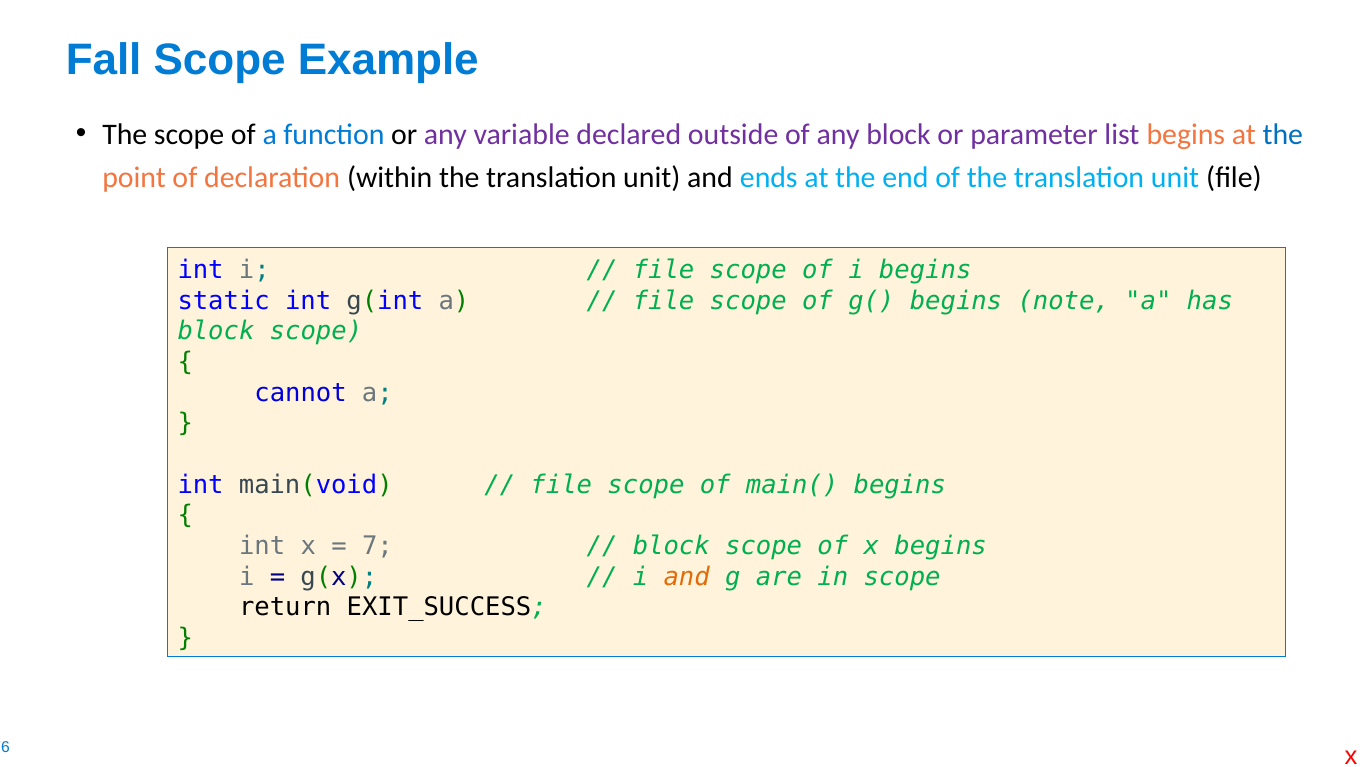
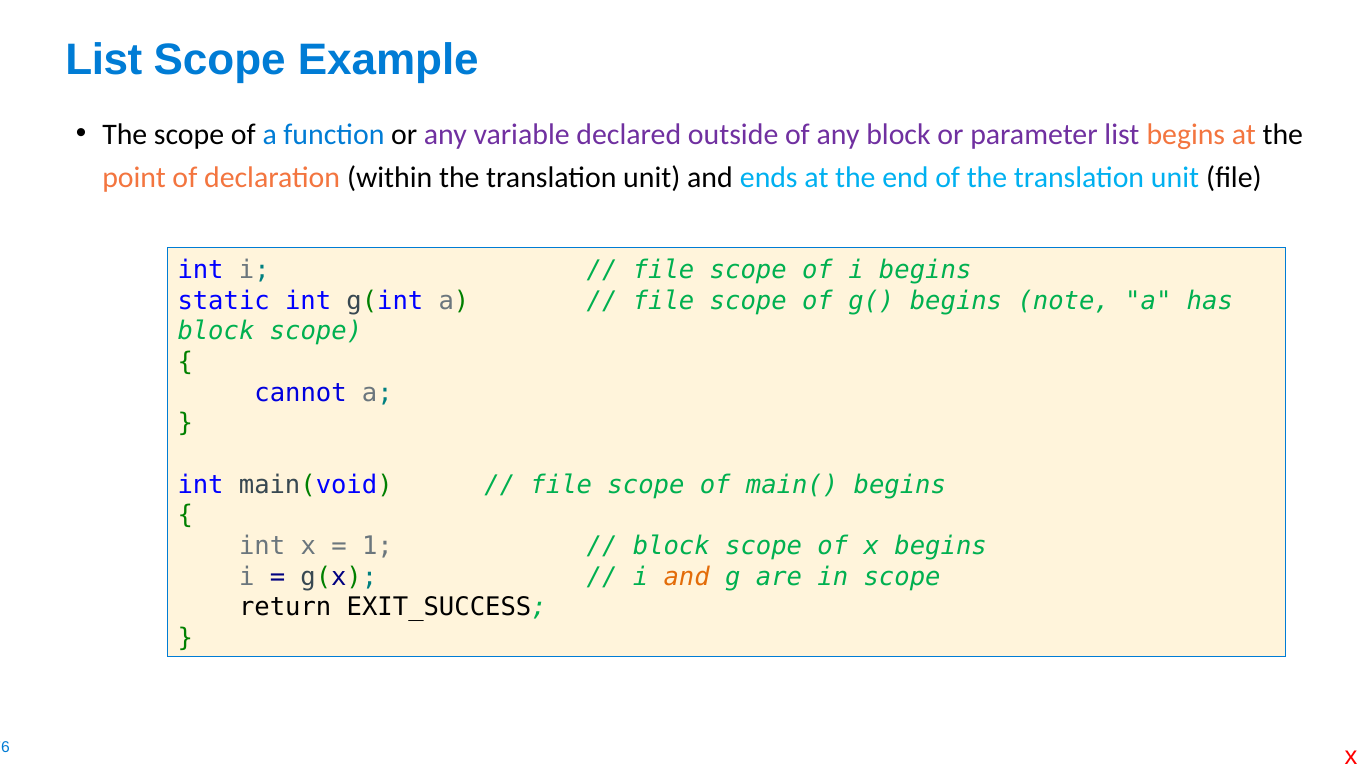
Fall at (104, 60): Fall -> List
the at (1283, 135) colour: blue -> black
7: 7 -> 1
